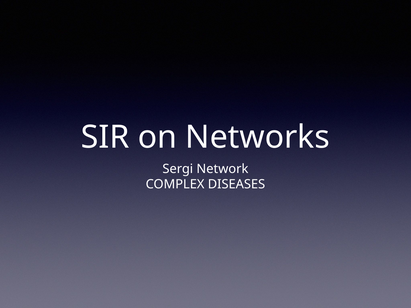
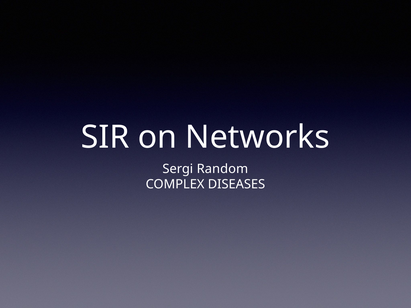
Network: Network -> Random
